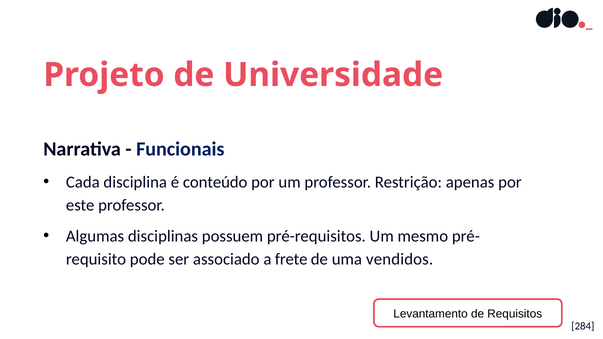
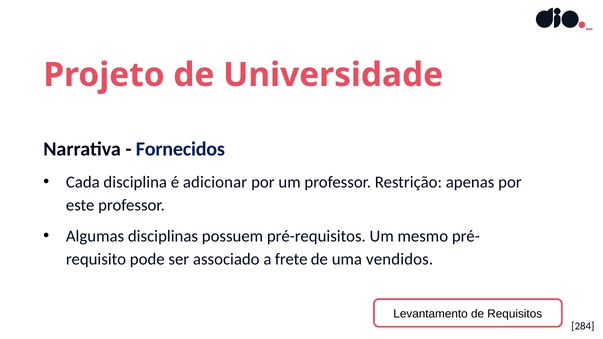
Funcionais: Funcionais -> Fornecidos
conteúdo: conteúdo -> adicionar
